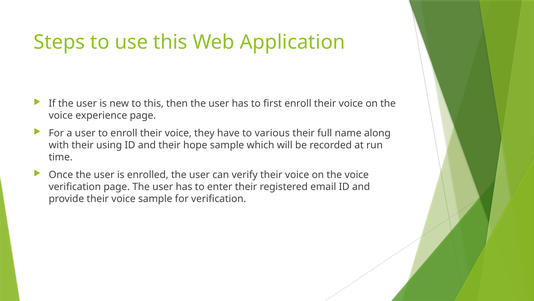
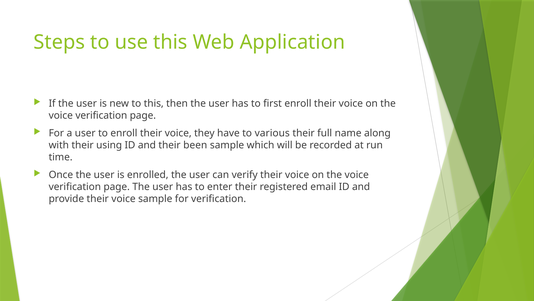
experience at (101, 115): experience -> verification
hope: hope -> been
